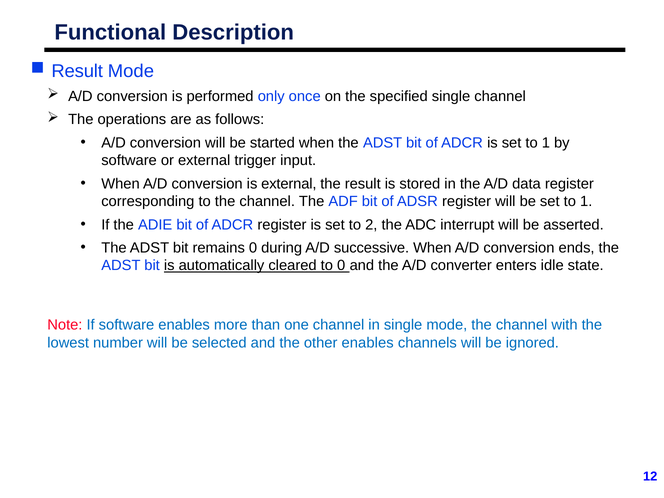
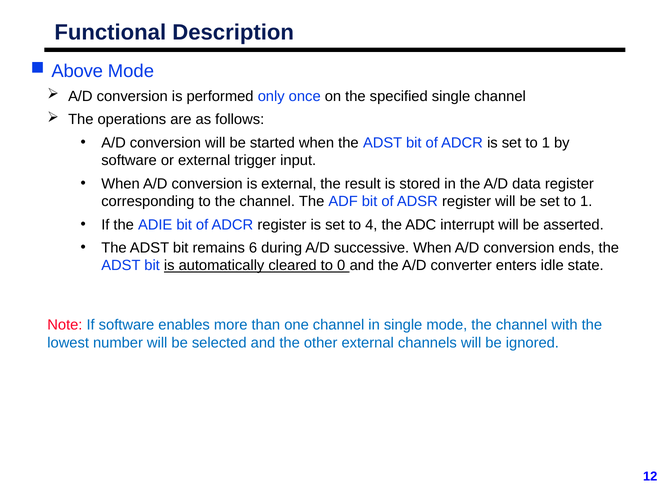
Result at (77, 71): Result -> Above
2: 2 -> 4
remains 0: 0 -> 6
other enables: enables -> external
